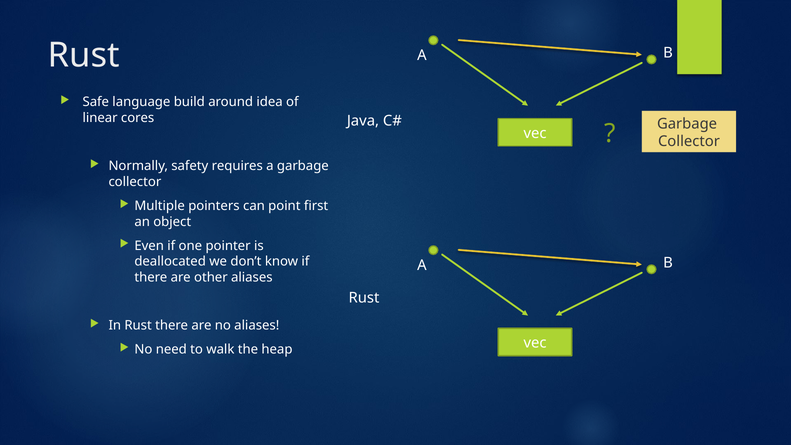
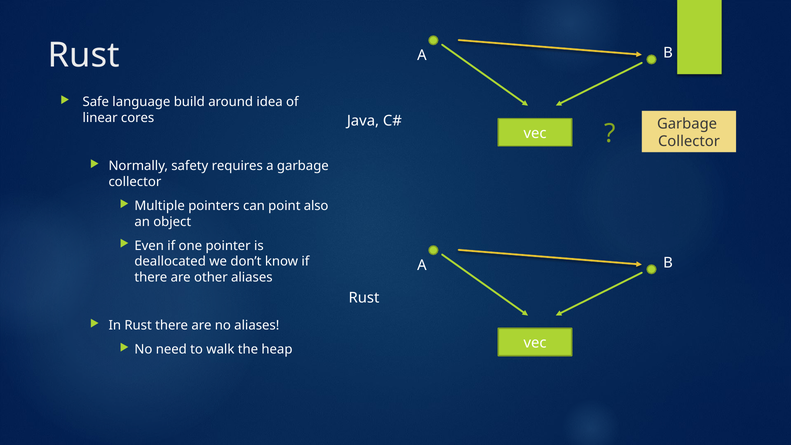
first: first -> also
